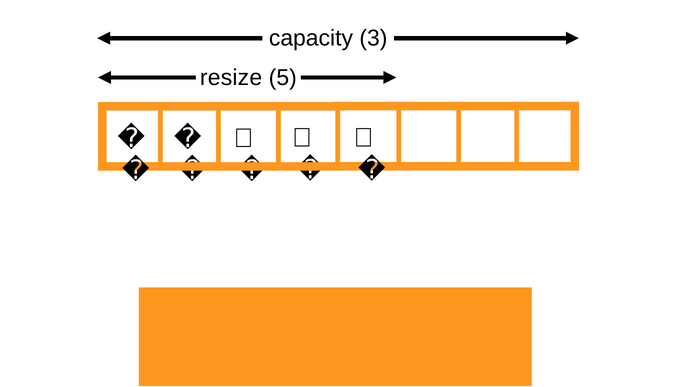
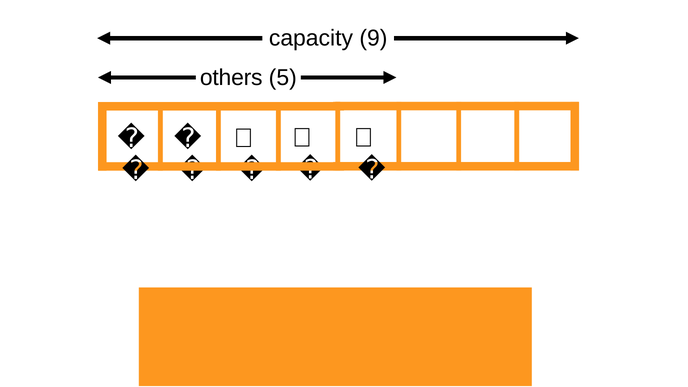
3: 3 -> 9
resize: resize -> others
